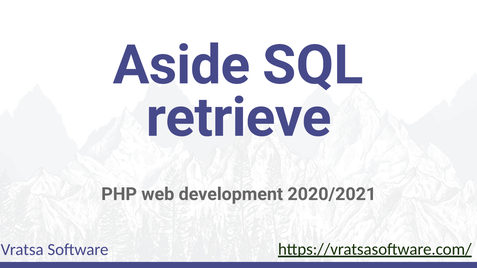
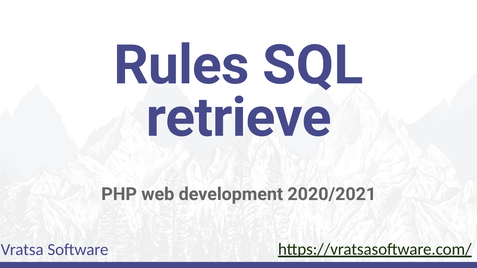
Aside: Aside -> Rules
